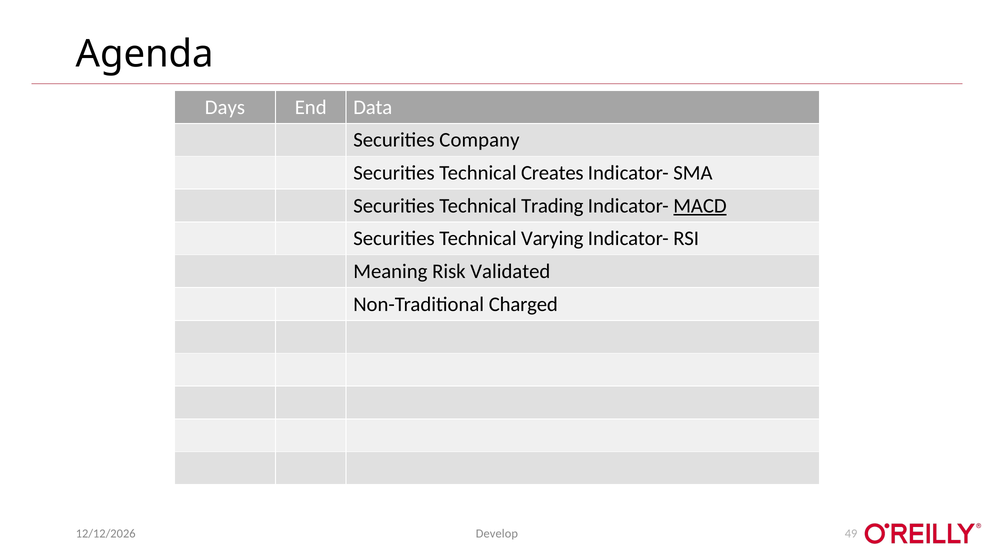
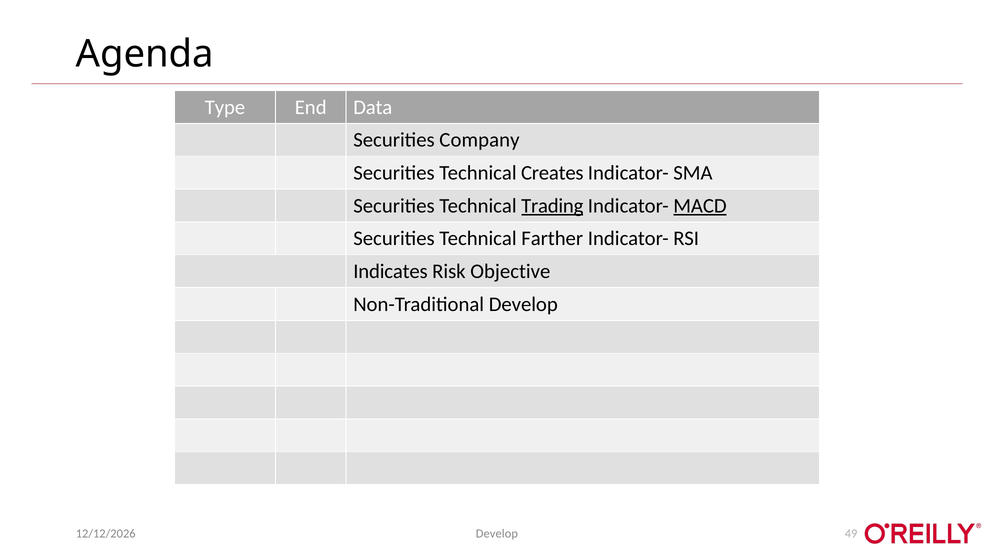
Days: Days -> Type
Trading underline: none -> present
Varying: Varying -> Farther
Meaning: Meaning -> Indicates
Validated: Validated -> Objective
Non-Traditional Charged: Charged -> Develop
